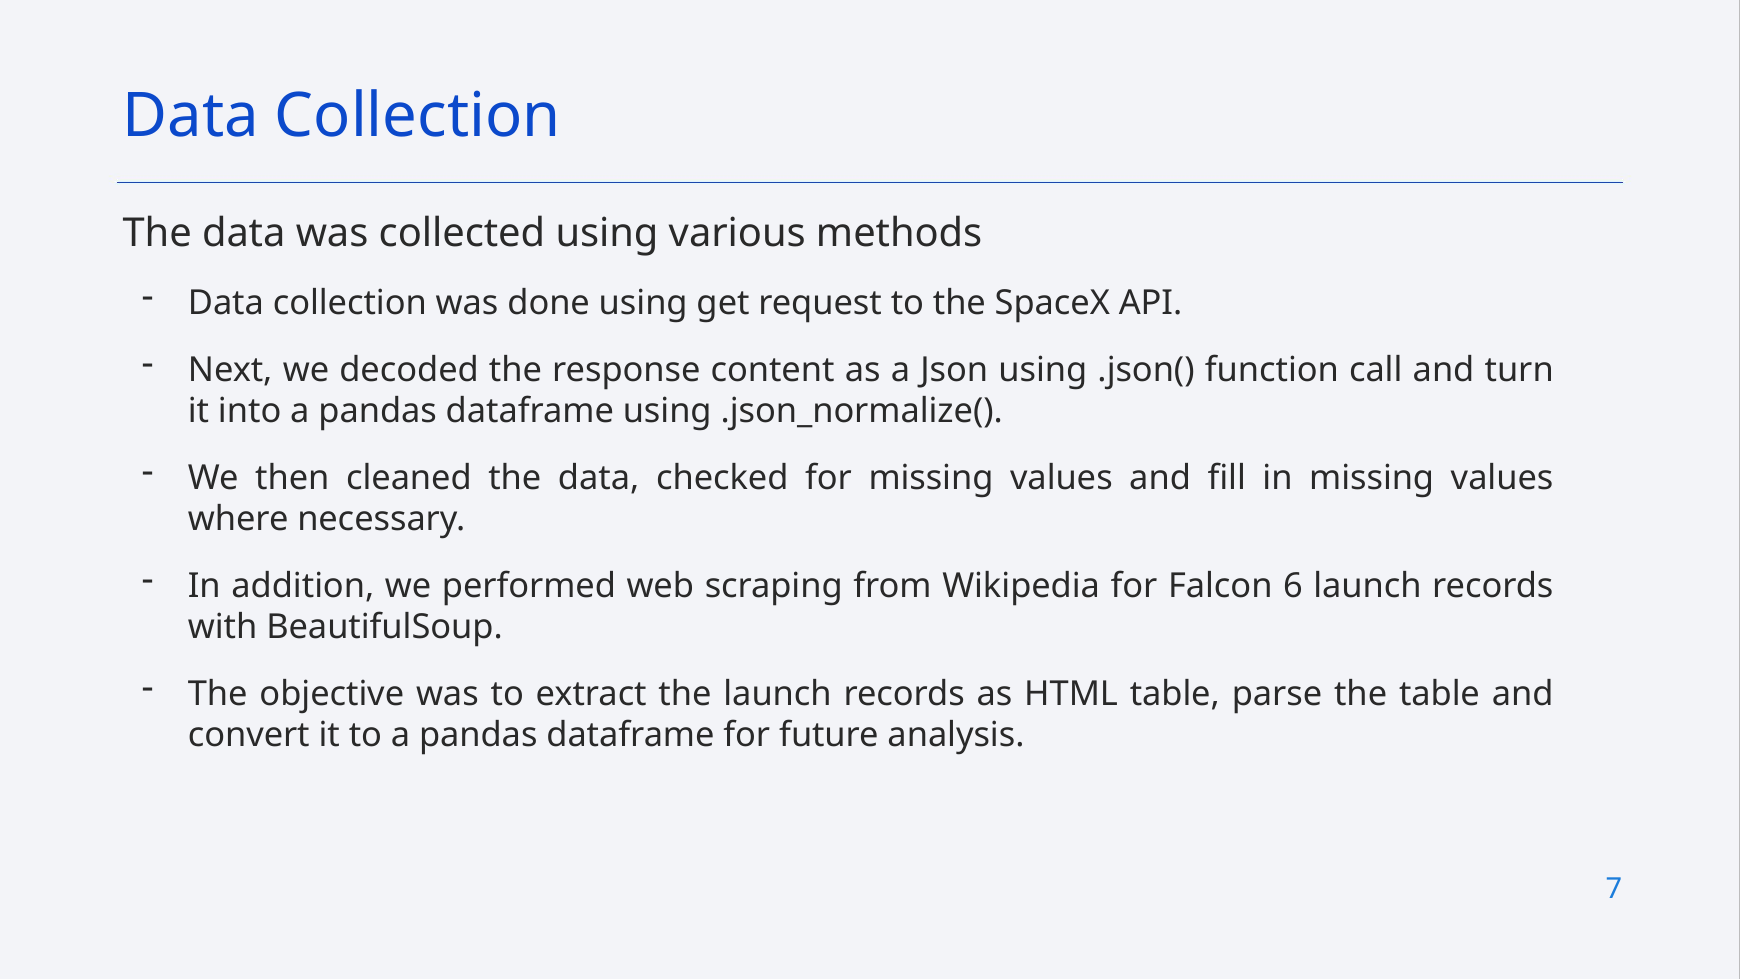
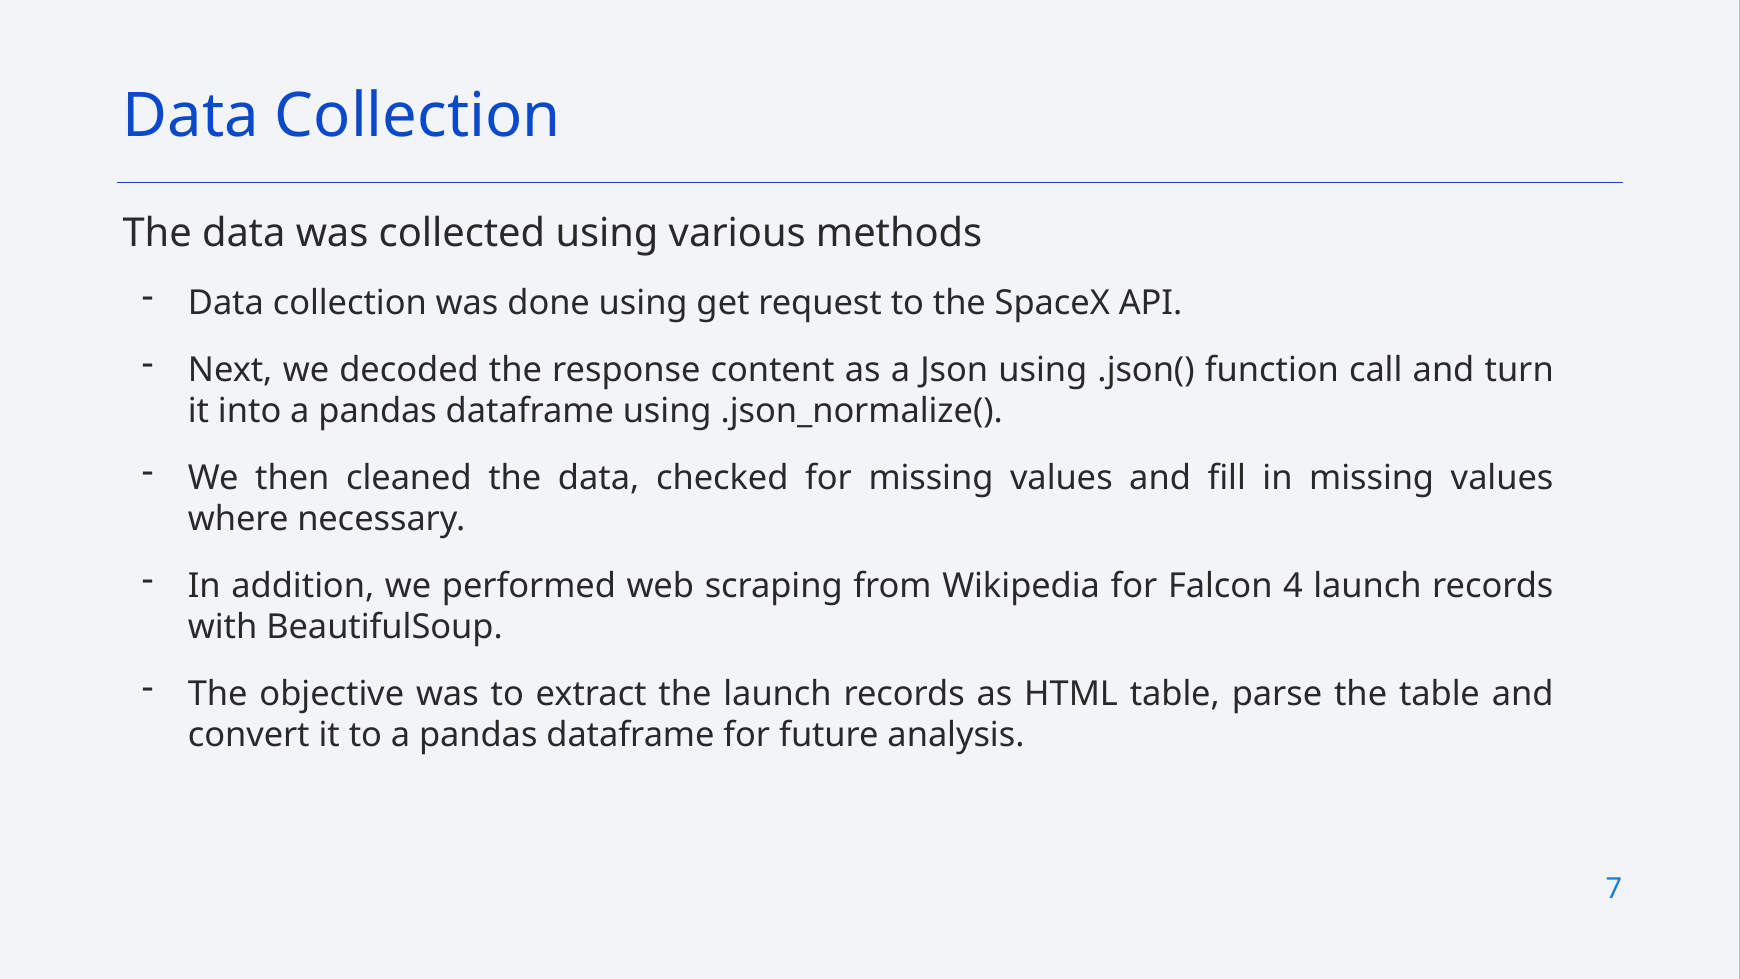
6: 6 -> 4
